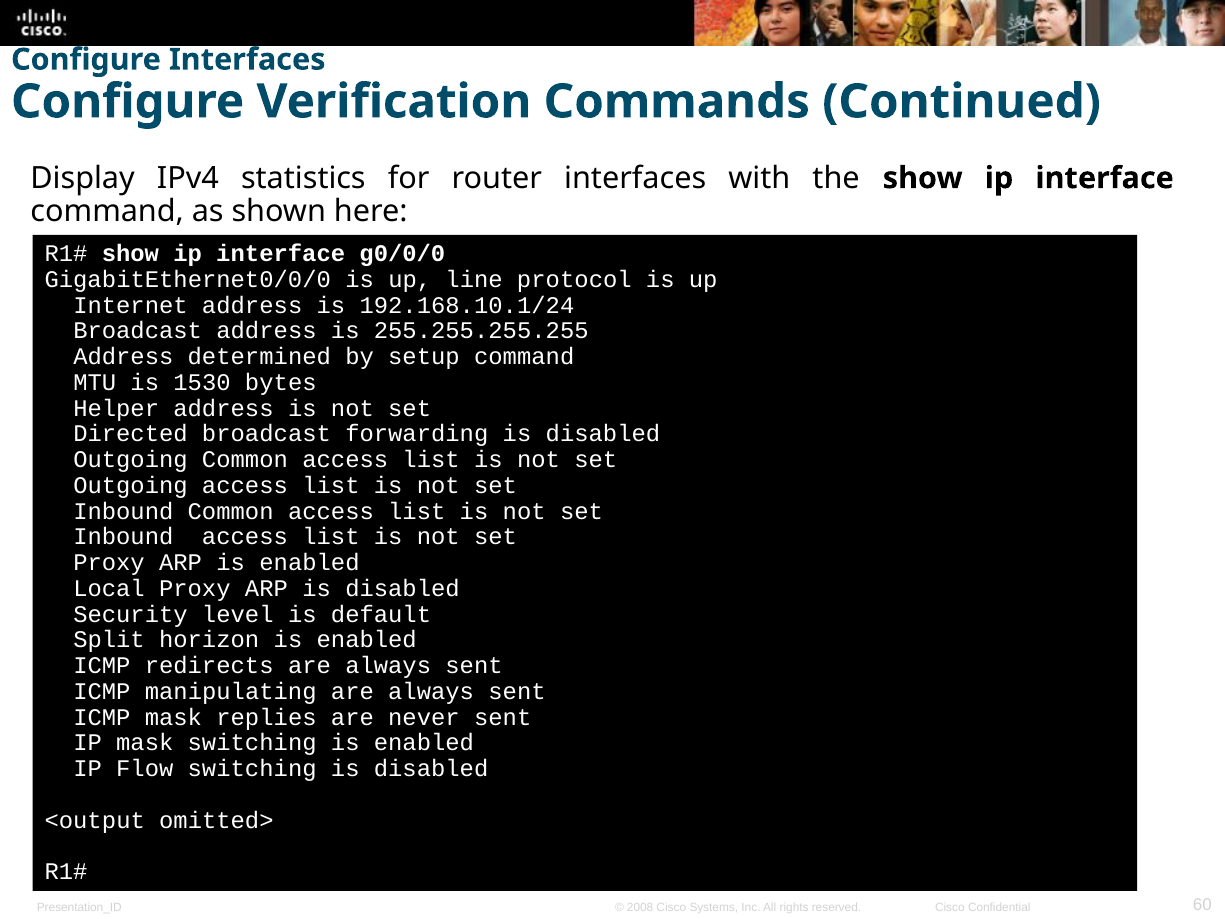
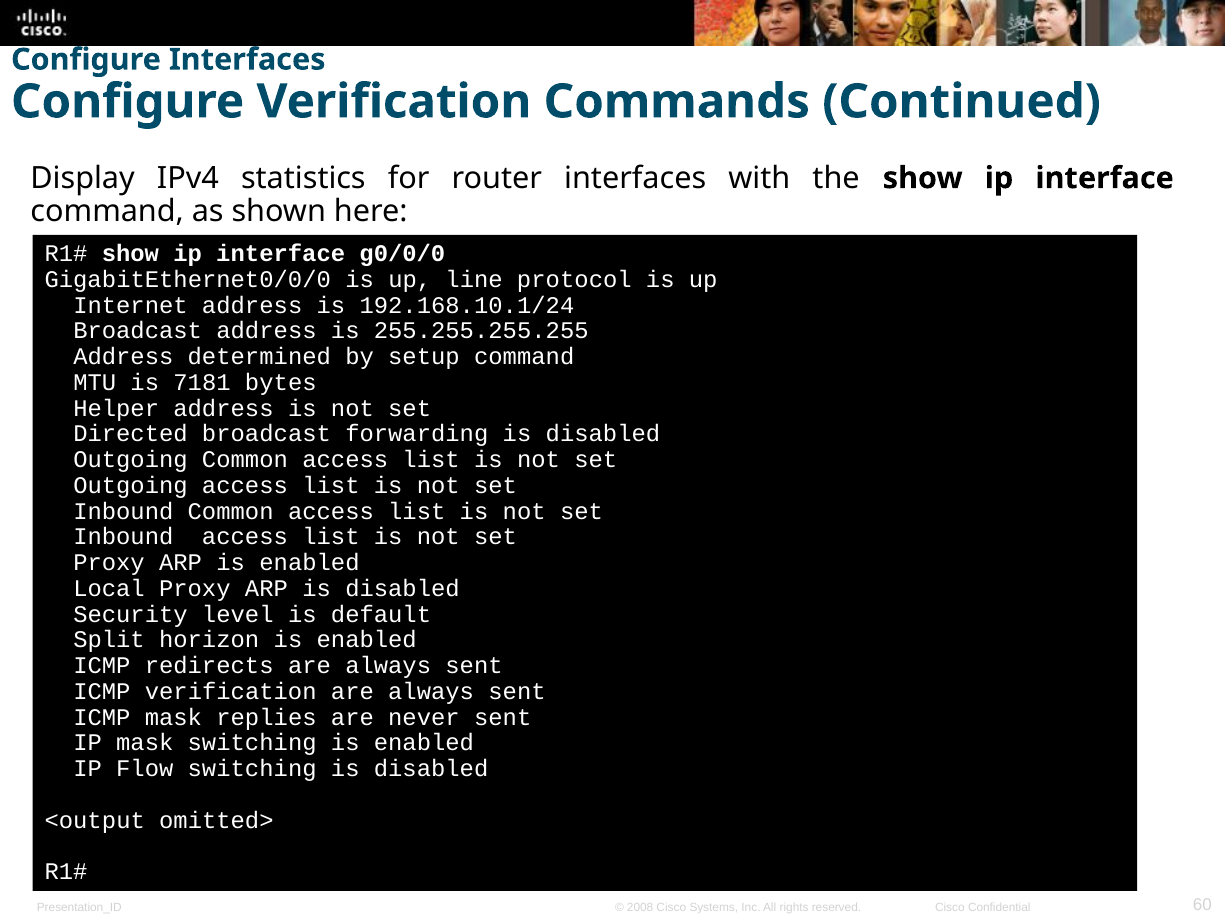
1530: 1530 -> 7181
ICMP manipulating: manipulating -> verification
